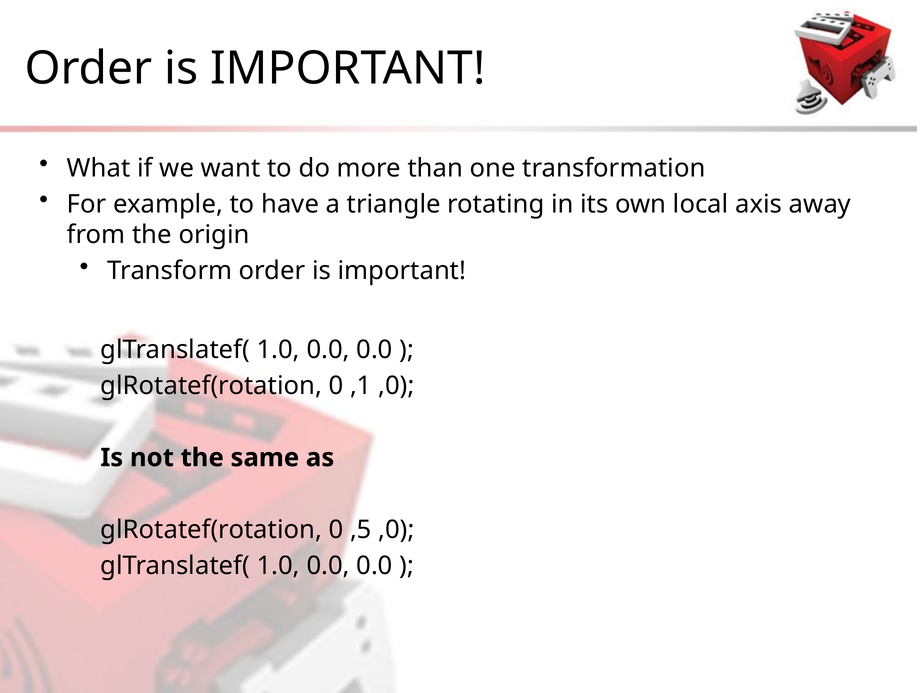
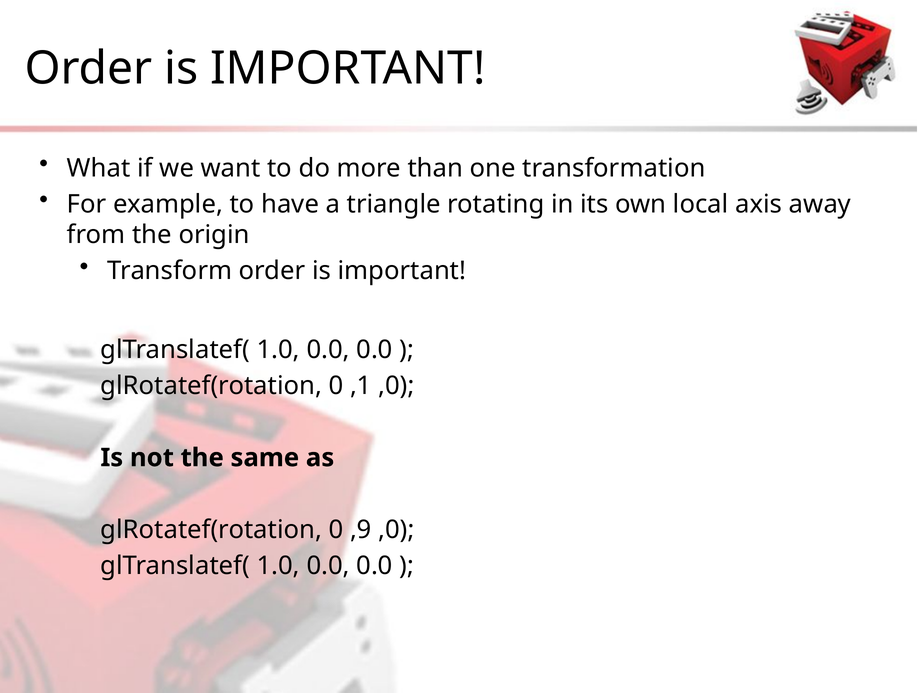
,5: ,5 -> ,9
